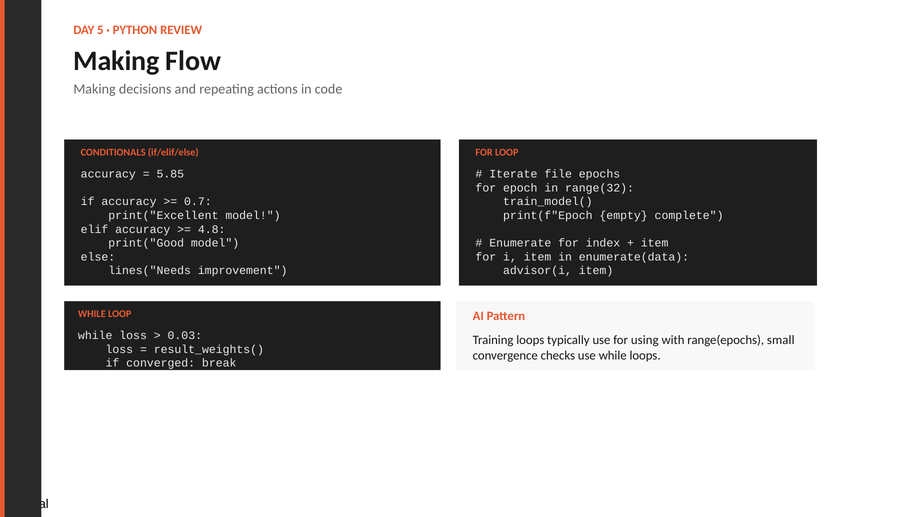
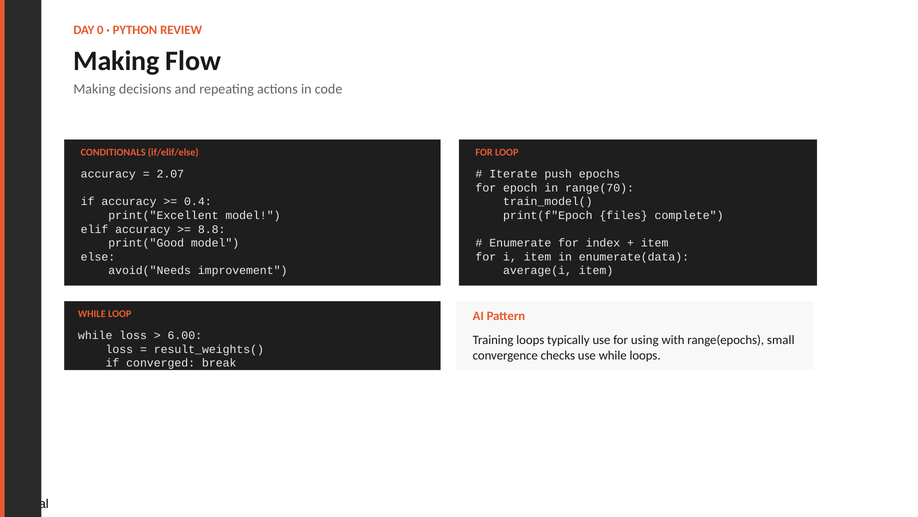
5: 5 -> 0
5.85: 5.85 -> 2.07
file: file -> push
range(32: range(32 -> range(70
0.7: 0.7 -> 0.4
empty: empty -> files
4.8: 4.8 -> 8.8
lines("Needs: lines("Needs -> avoid("Needs
advisor(i: advisor(i -> average(i
0.03: 0.03 -> 6.00
